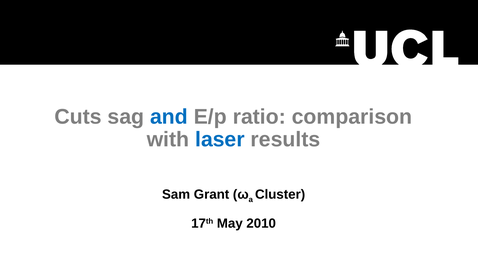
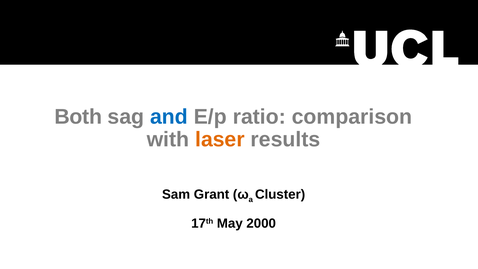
Cuts: Cuts -> Both
laser colour: blue -> orange
2010: 2010 -> 2000
